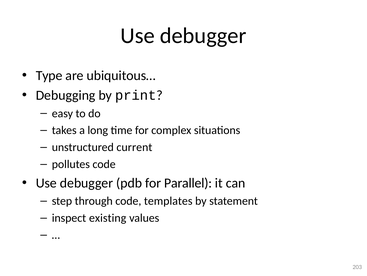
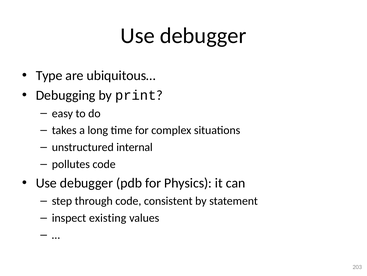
current: current -> internal
Parallel: Parallel -> Physics
templates: templates -> consistent
